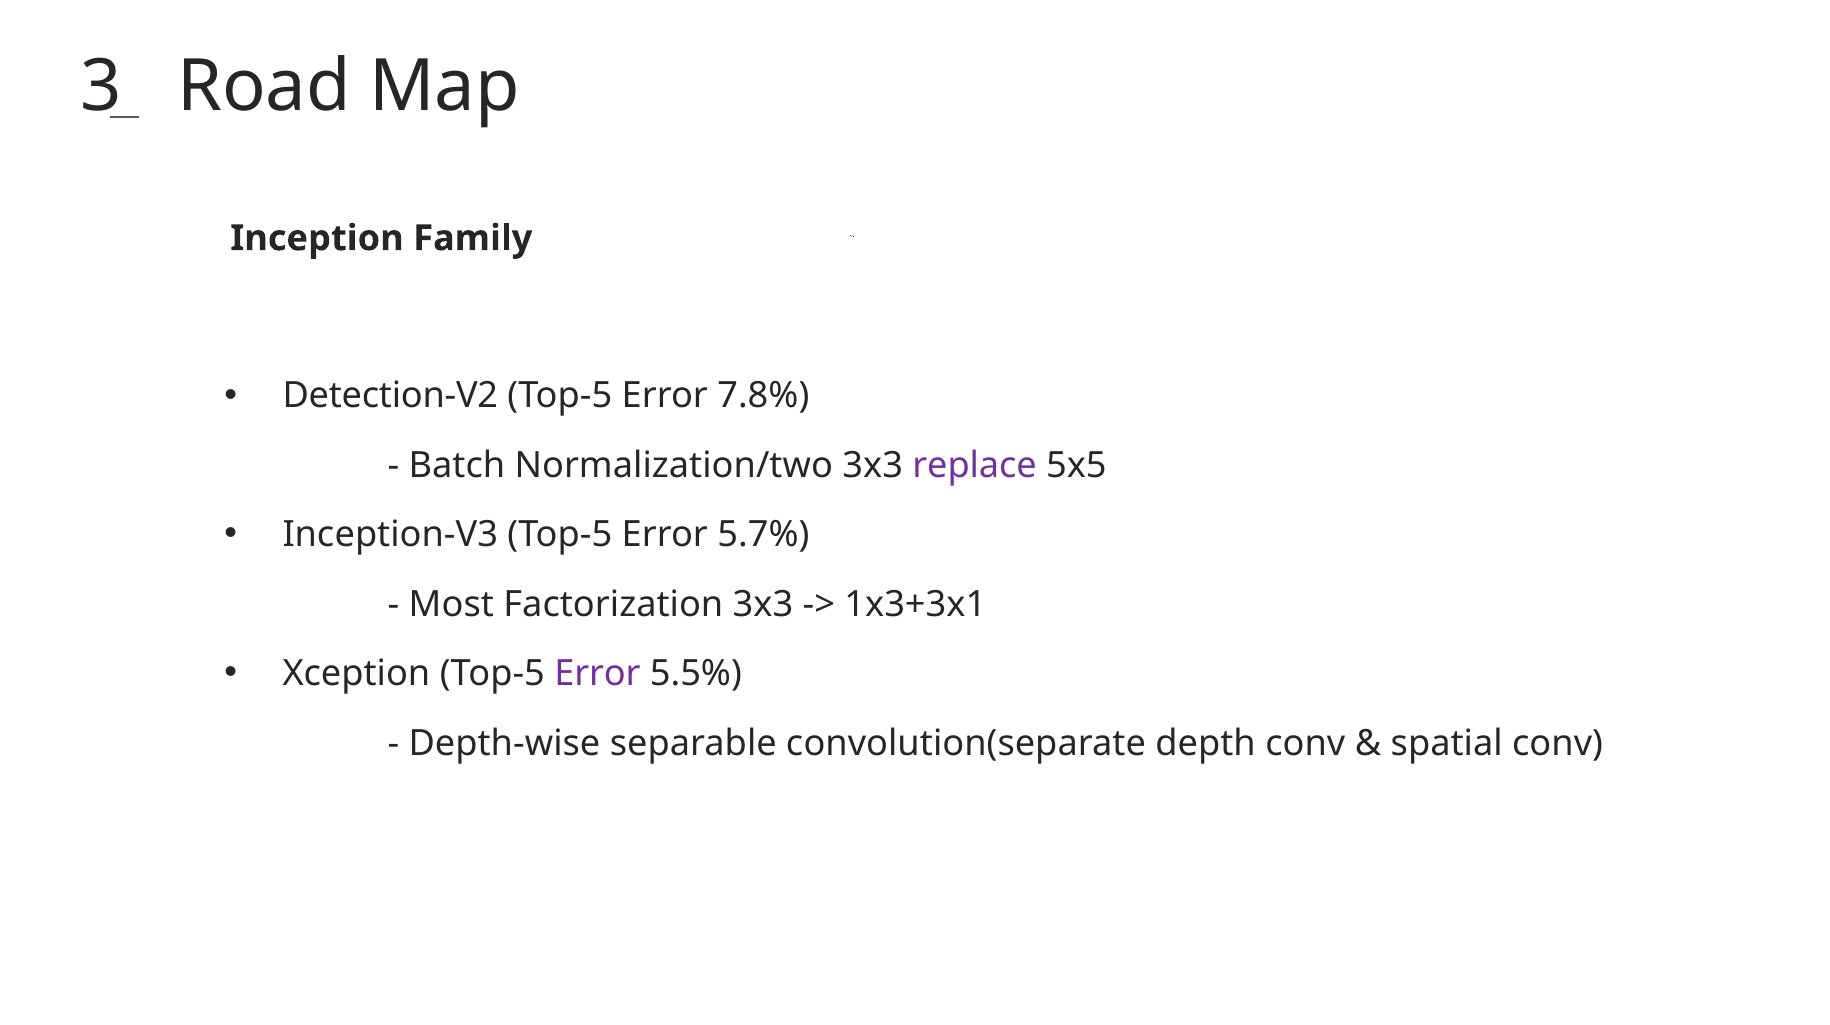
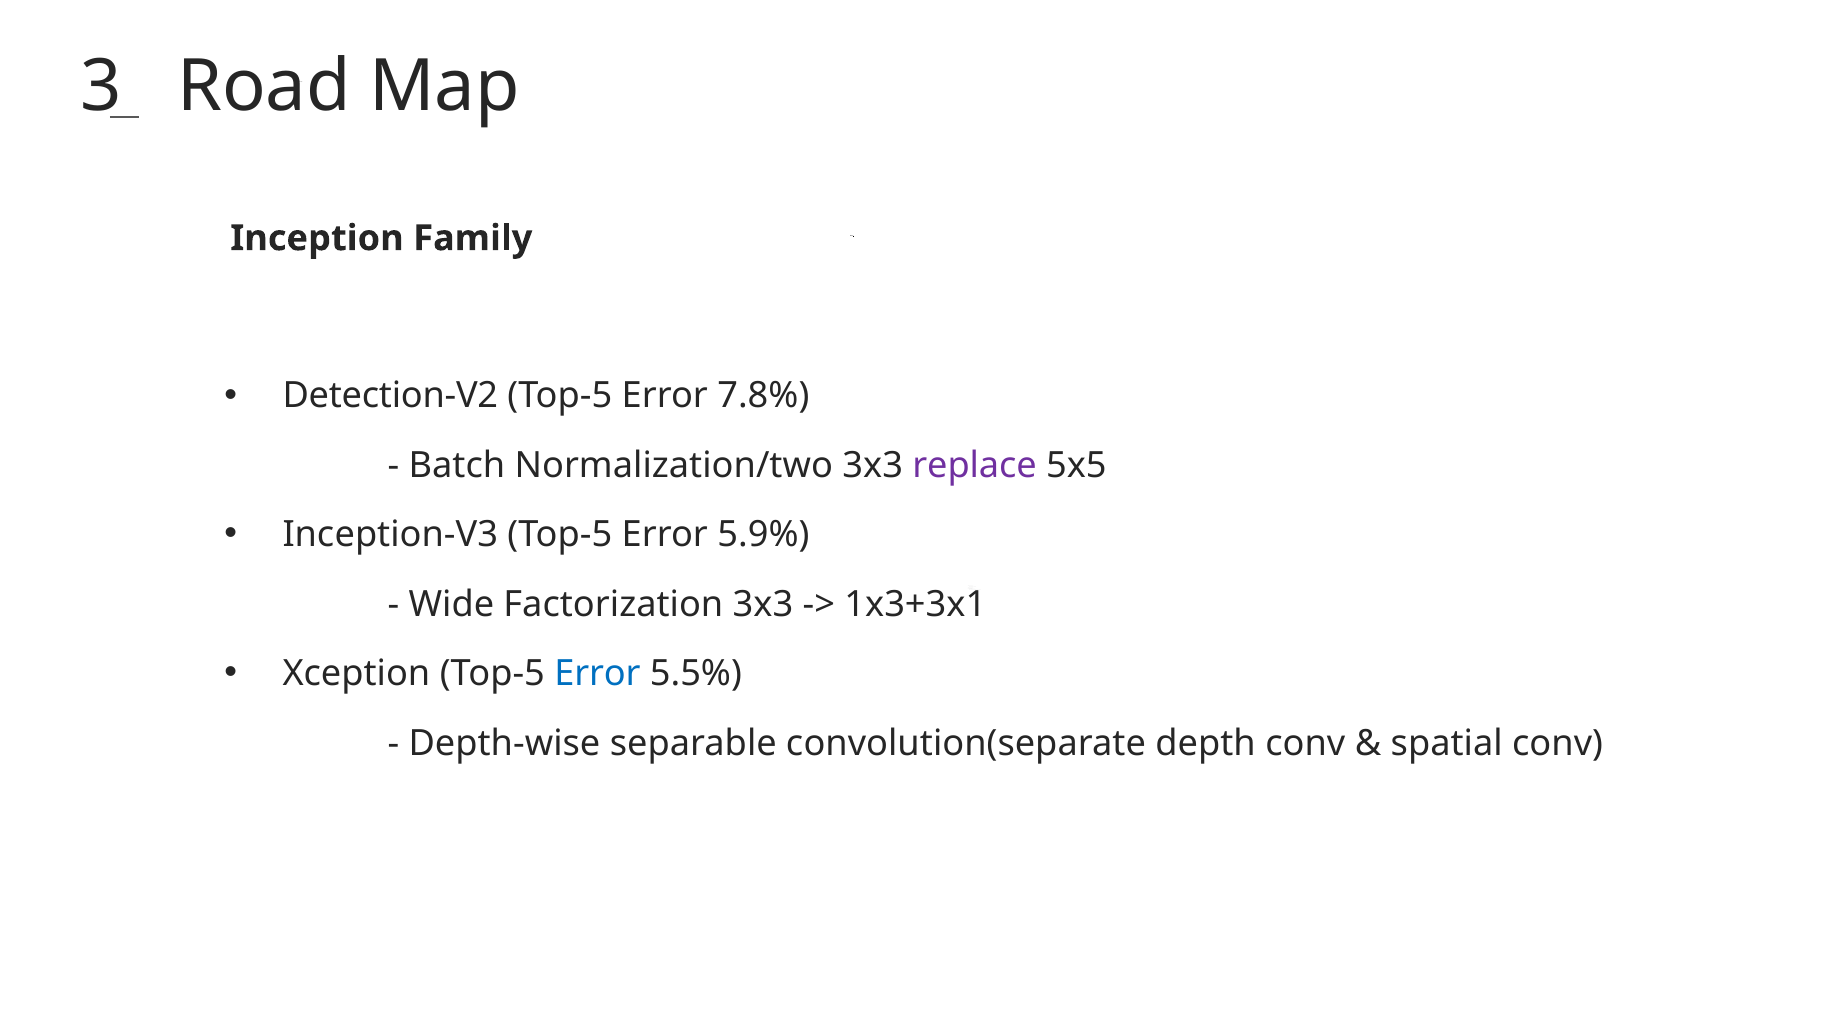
5.7%: 5.7% -> 5.9%
Most: Most -> Wide
Error at (597, 674) colour: purple -> blue
